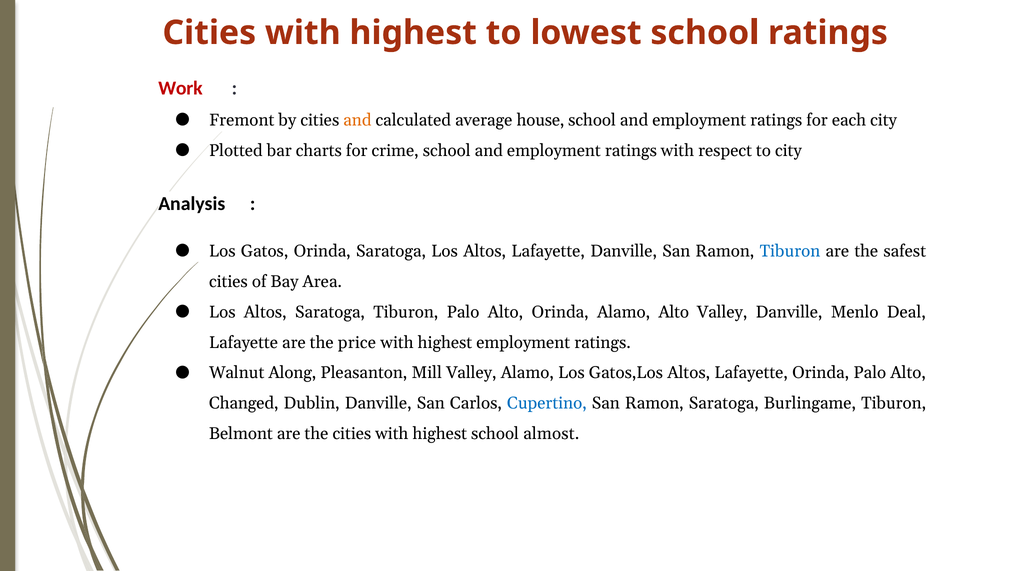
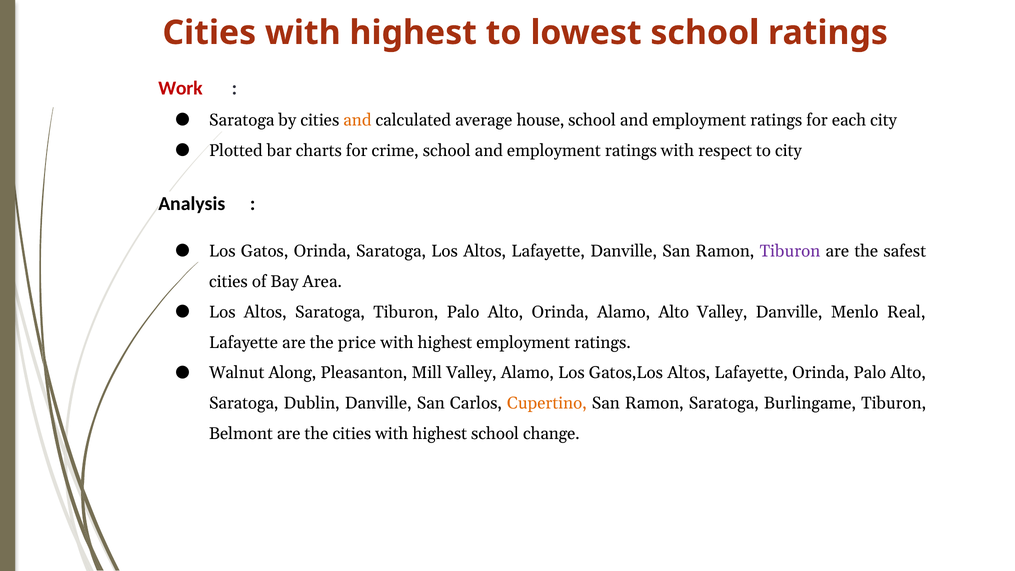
Fremont at (242, 120): Fremont -> Saratoga
Tiburon at (790, 251) colour: blue -> purple
Deal: Deal -> Real
Changed at (244, 403): Changed -> Saratoga
Cupertino colour: blue -> orange
almost: almost -> change
